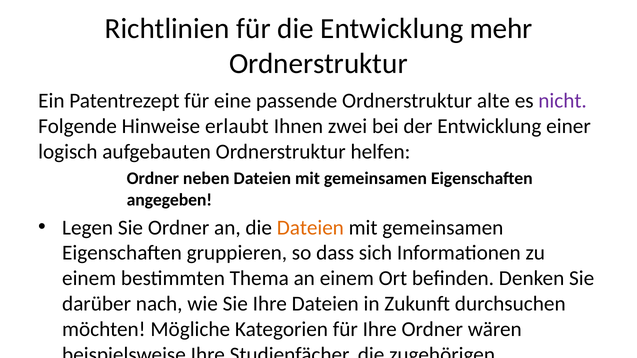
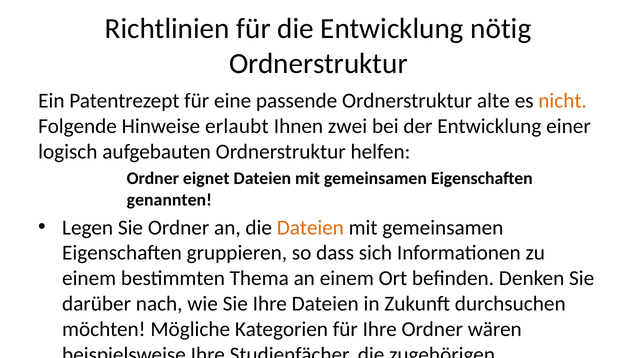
Entwicklung mehr: mehr -> nötig
nicht at (563, 101) colour: purple -> orange
neben: neben -> eignet
angegeben at (169, 200): angegeben -> genannten
